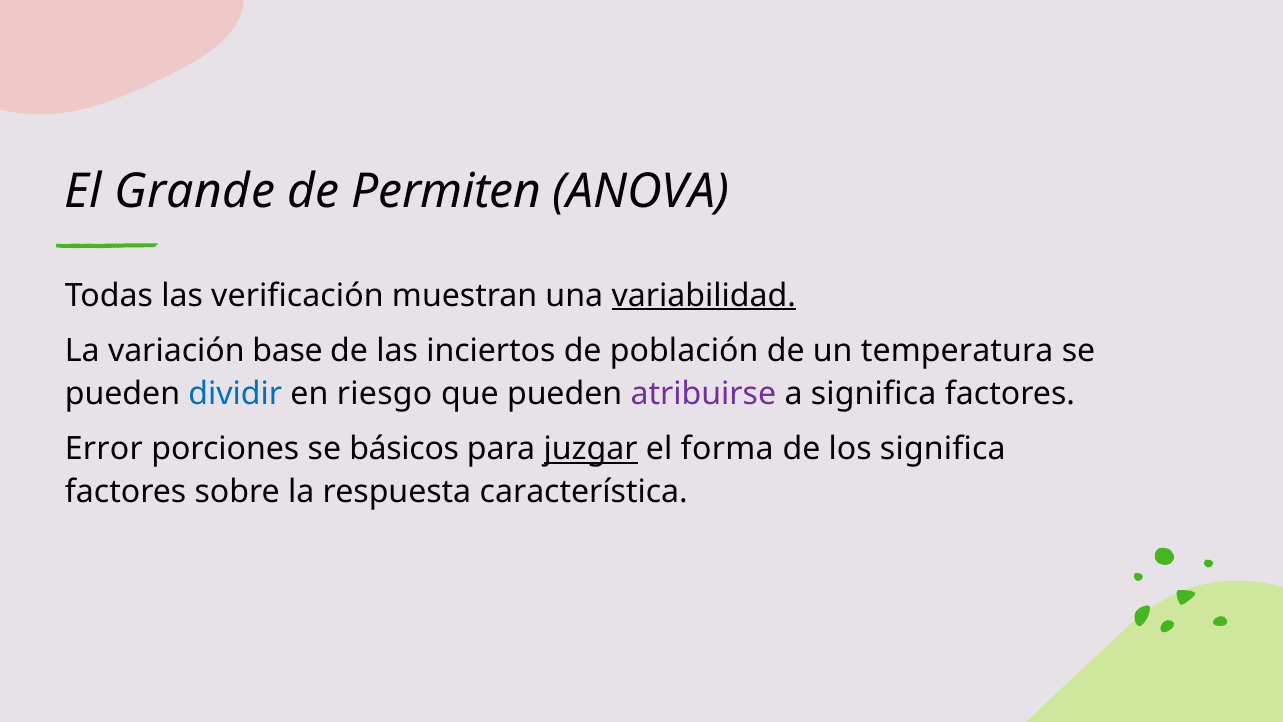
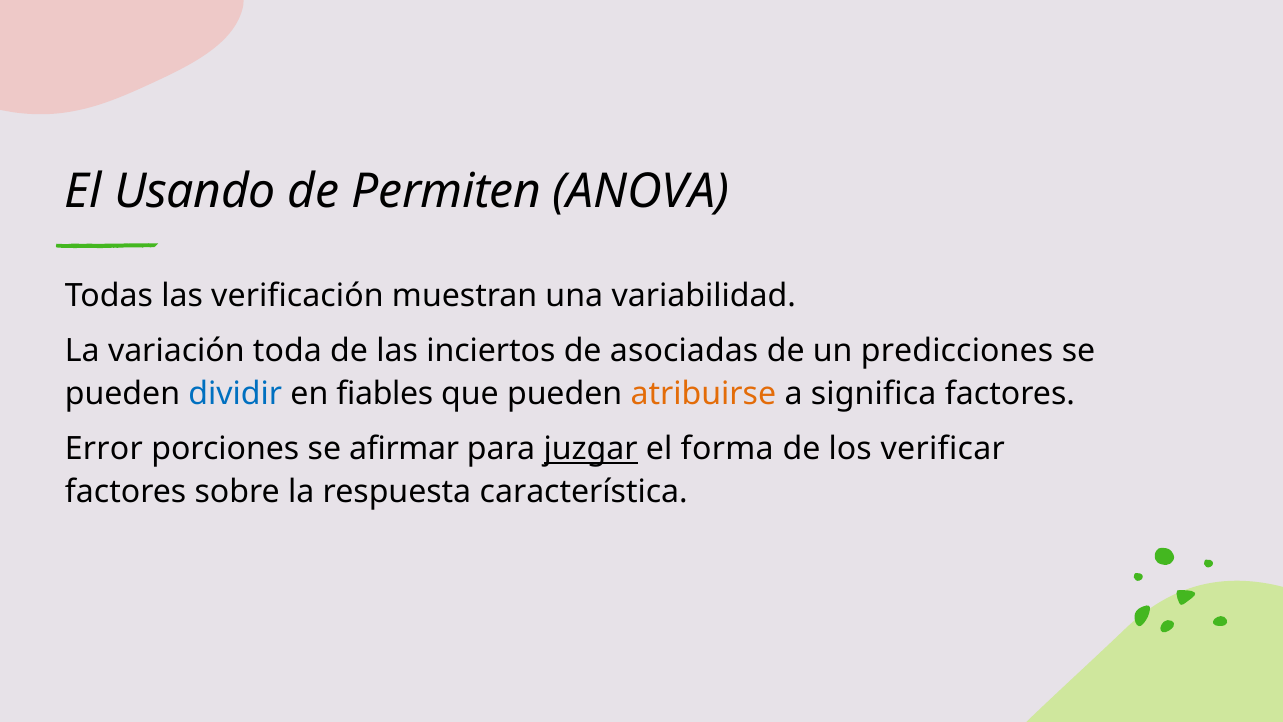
Grande: Grande -> Usando
variabilidad underline: present -> none
base: base -> toda
población: población -> asociadas
temperatura: temperatura -> predicciones
riesgo: riesgo -> fiables
atribuirse colour: purple -> orange
básicos: básicos -> afirmar
los significa: significa -> verificar
